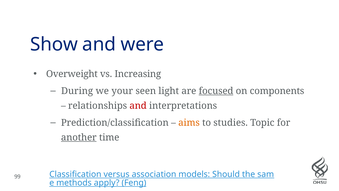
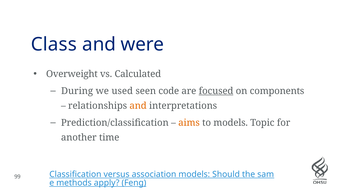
Show: Show -> Class
Increasing: Increasing -> Calculated
your: your -> used
light: light -> code
and at (138, 106) colour: red -> orange
to studies: studies -> models
another underline: present -> none
